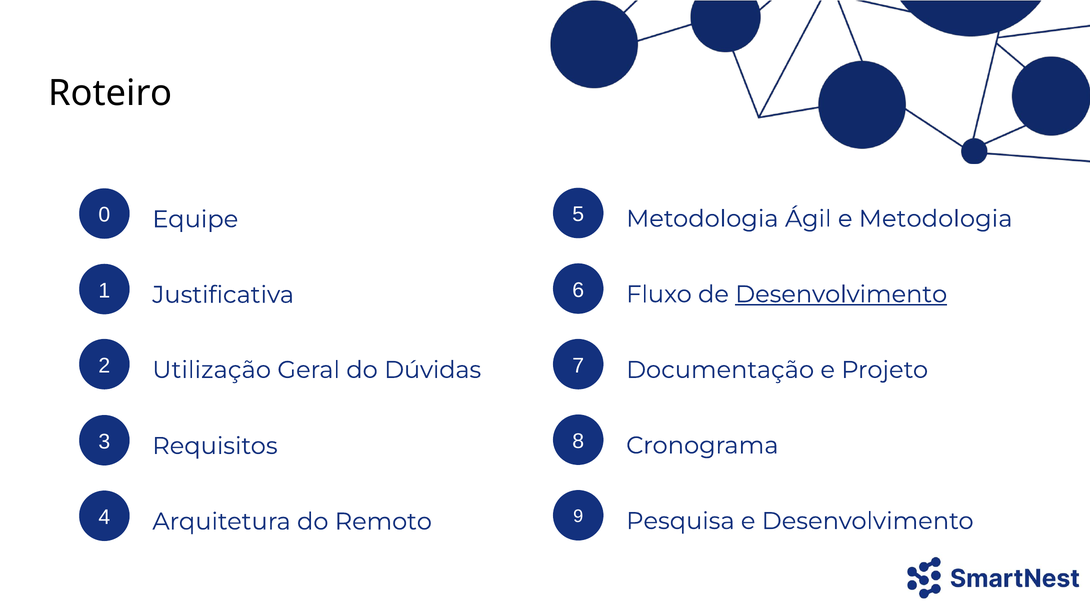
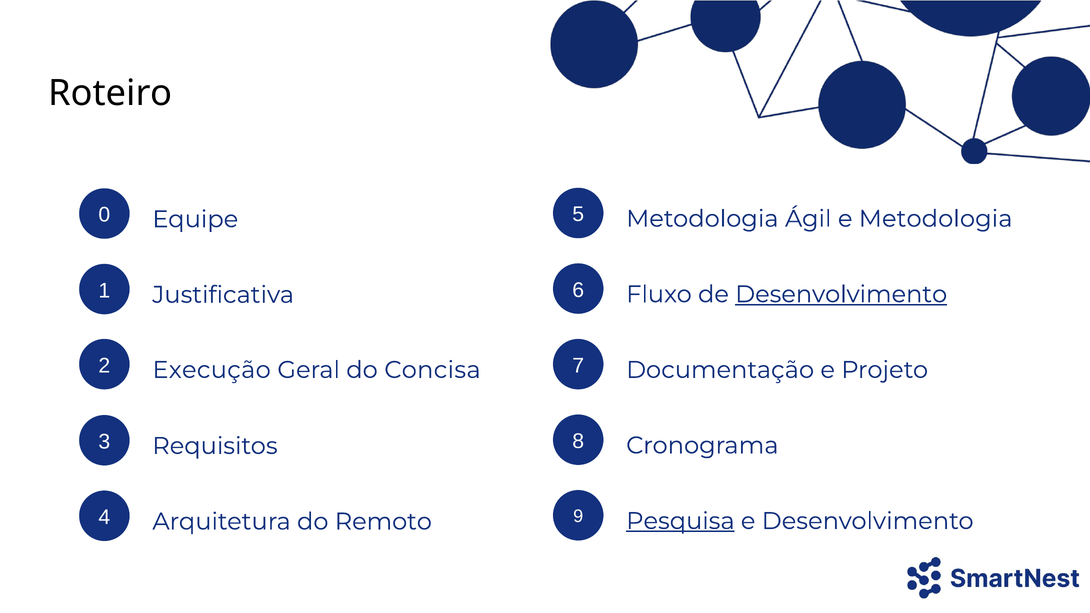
Utilização: Utilização -> Execução
Dúvidas: Dúvidas -> Concisa
Pesquisa underline: none -> present
